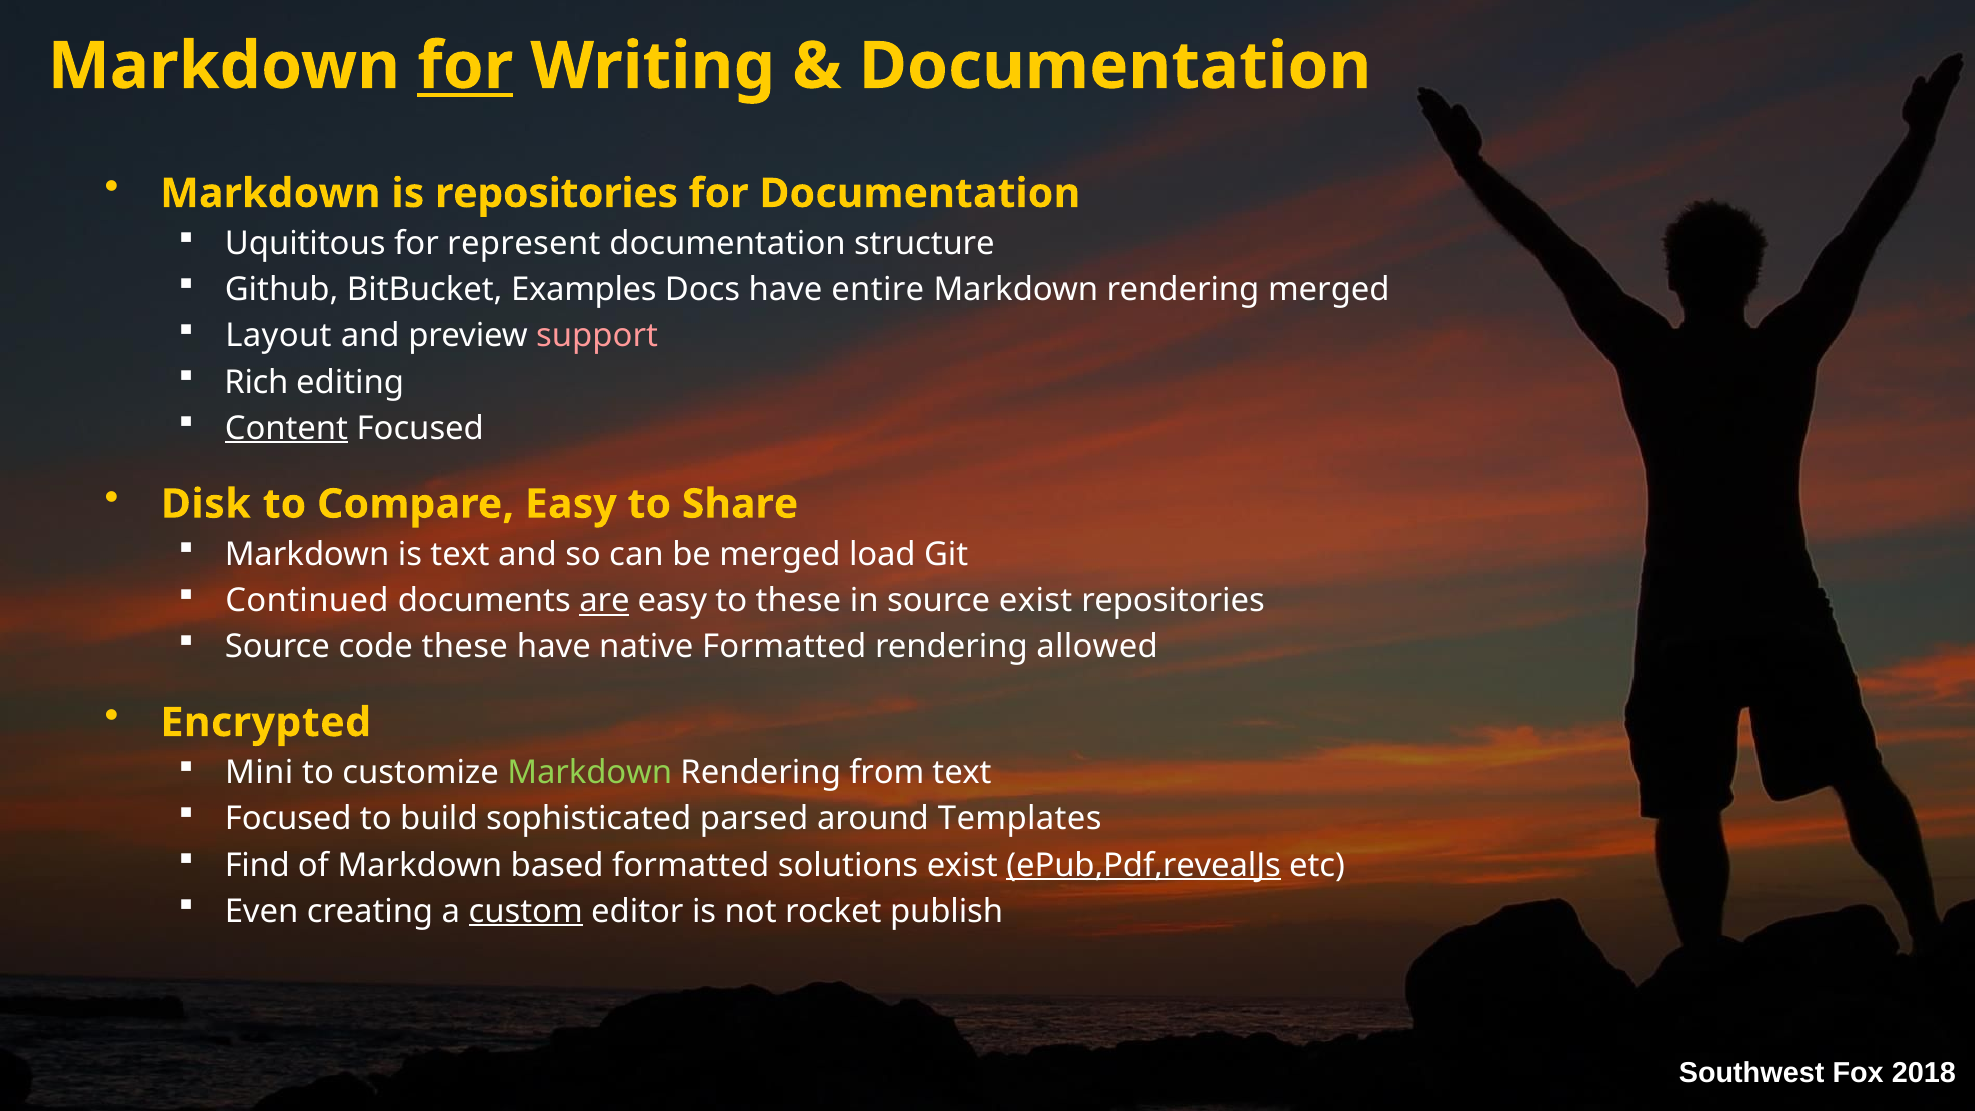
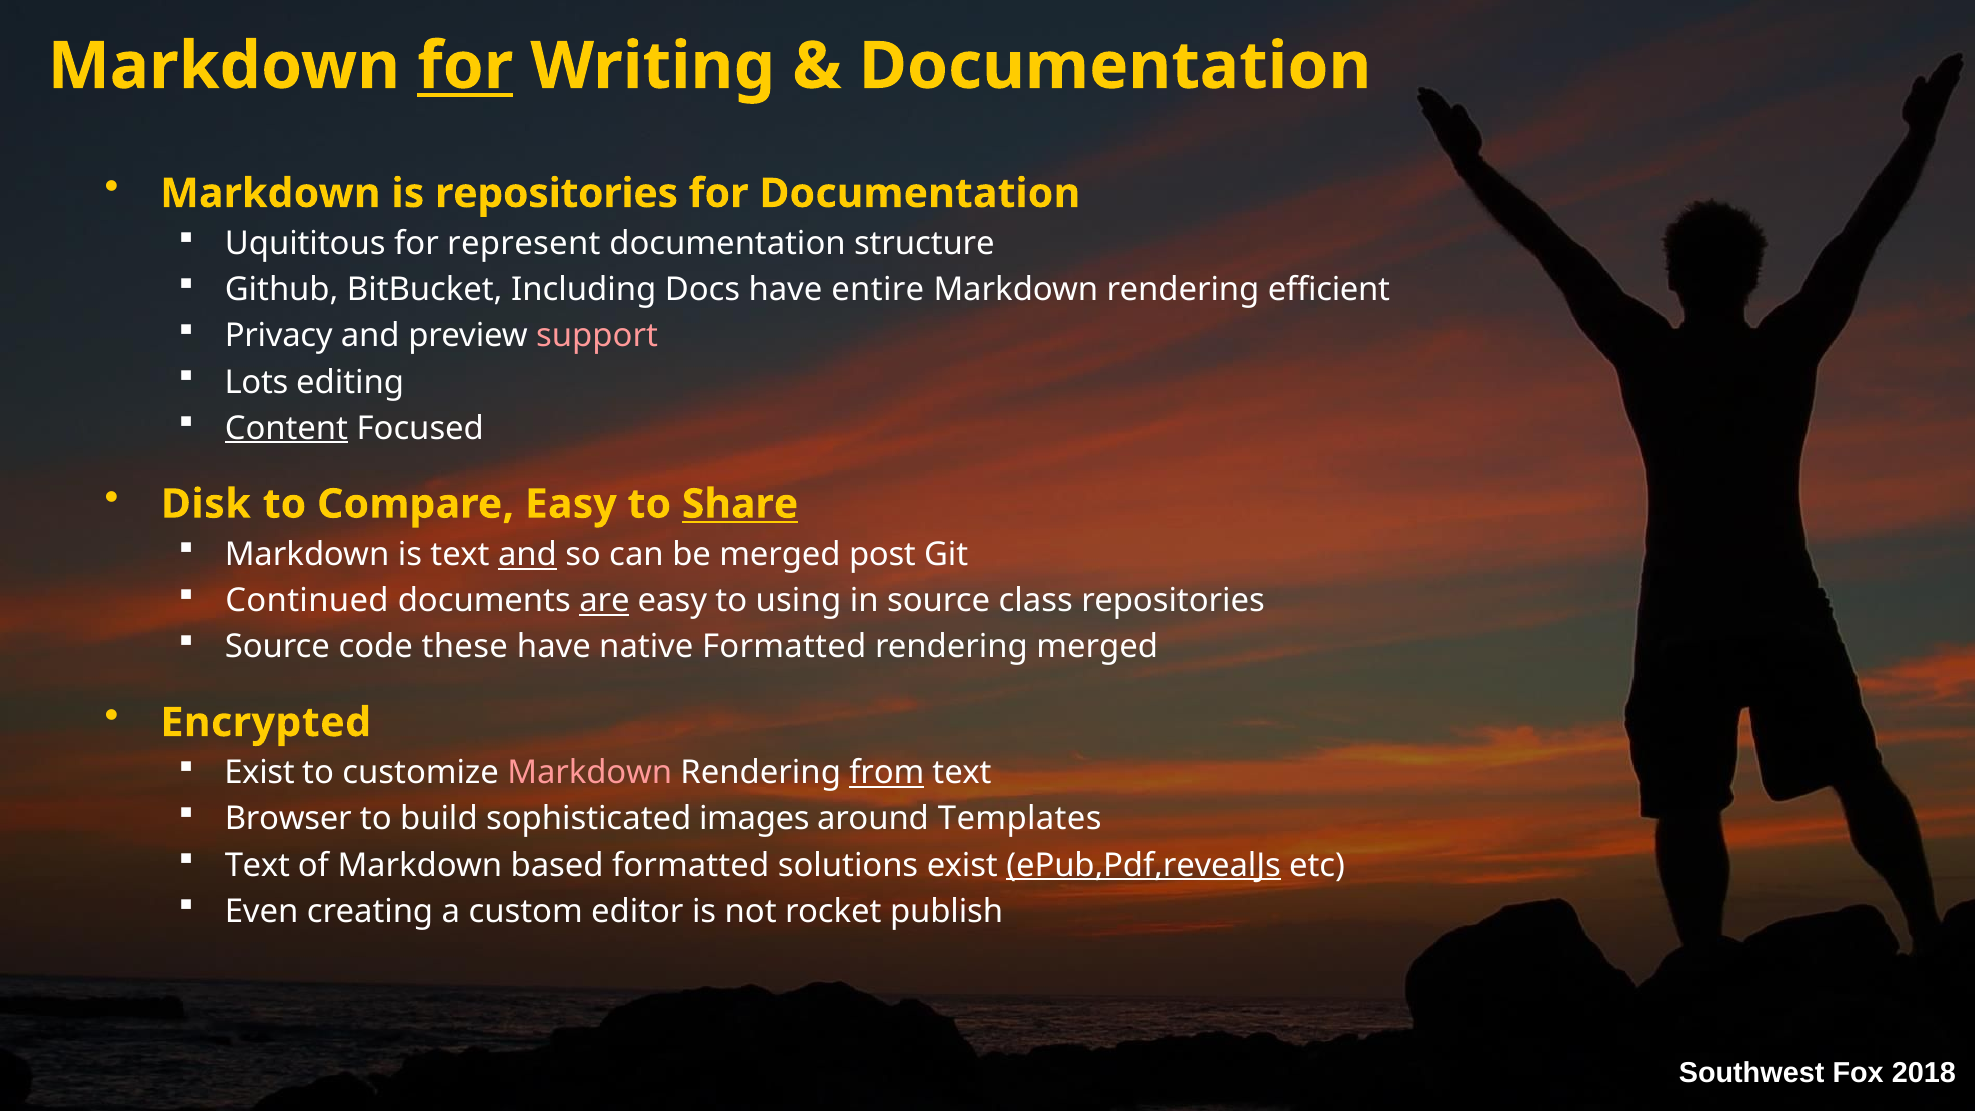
Examples: Examples -> Including
rendering merged: merged -> efficient
Layout: Layout -> Privacy
Rich: Rich -> Lots
Share underline: none -> present
and at (527, 555) underline: none -> present
load: load -> post
to these: these -> using
source exist: exist -> class
rendering allowed: allowed -> merged
Mini at (259, 773): Mini -> Exist
Markdown at (590, 773) colour: light green -> pink
from underline: none -> present
Focused at (288, 819): Focused -> Browser
parsed: parsed -> images
Find at (257, 865): Find -> Text
custom underline: present -> none
